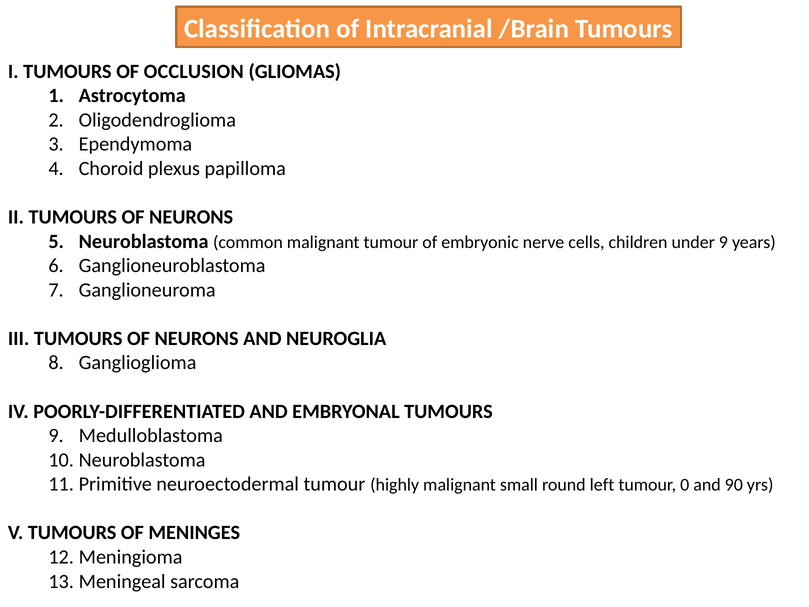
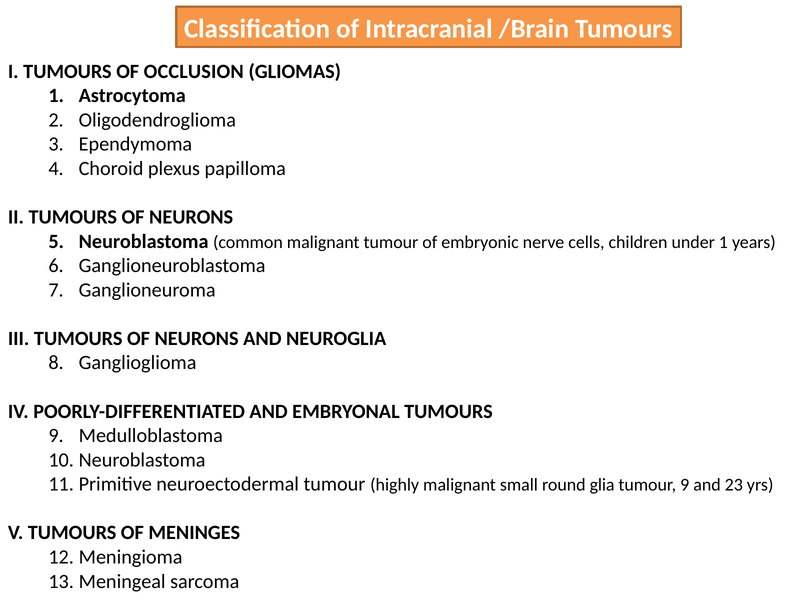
under 9: 9 -> 1
left: left -> glia
tumour 0: 0 -> 9
90: 90 -> 23
